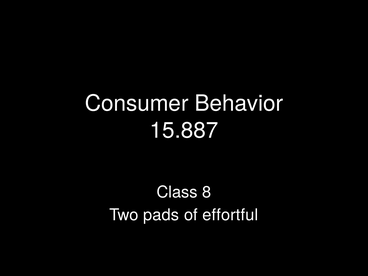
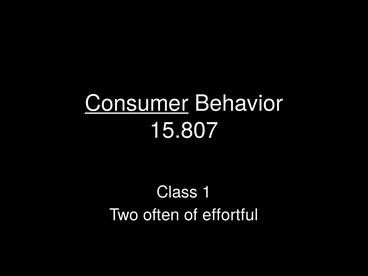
Consumer underline: none -> present
15.887: 15.887 -> 15.807
8: 8 -> 1
pads: pads -> often
